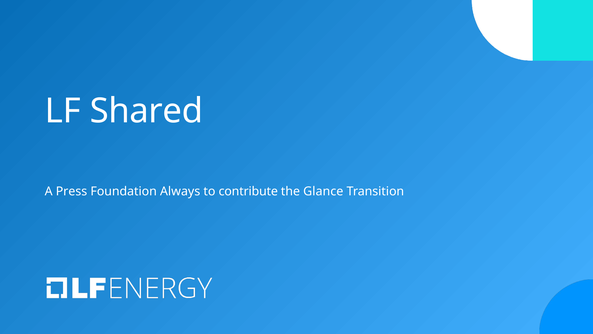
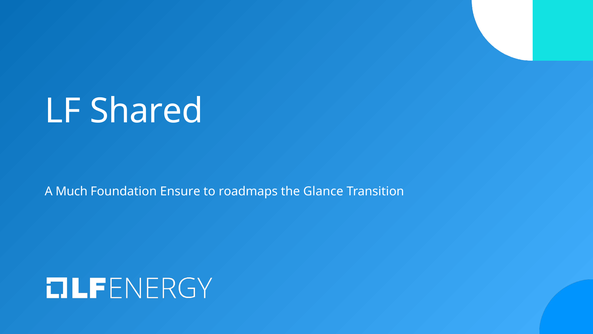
Press: Press -> Much
Always: Always -> Ensure
contribute: contribute -> roadmaps
